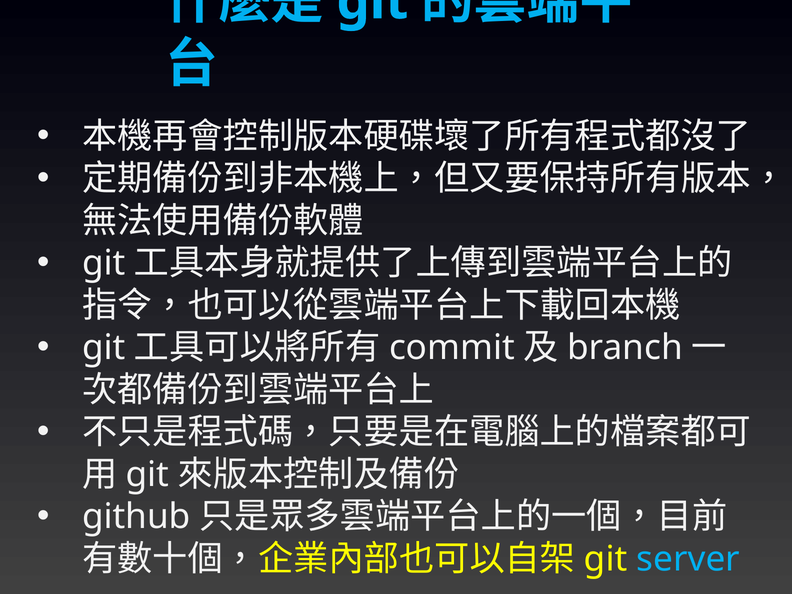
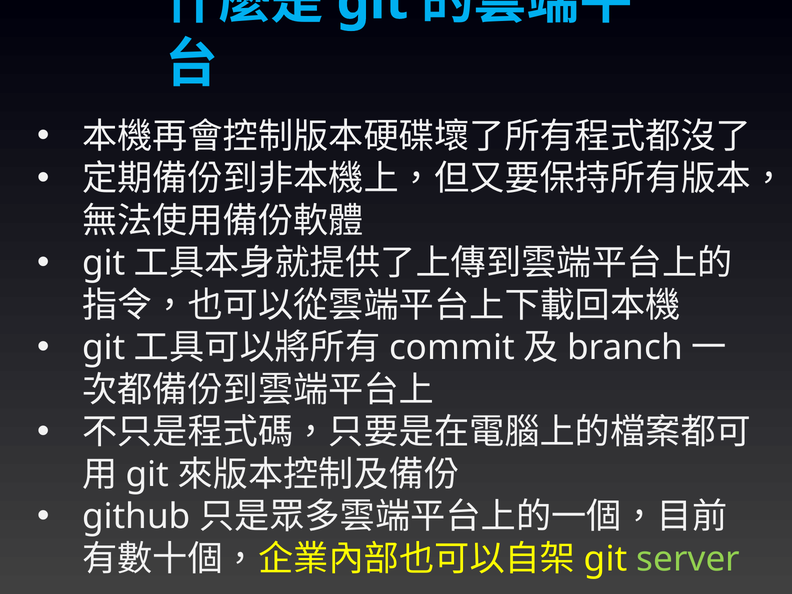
server colour: light blue -> light green
